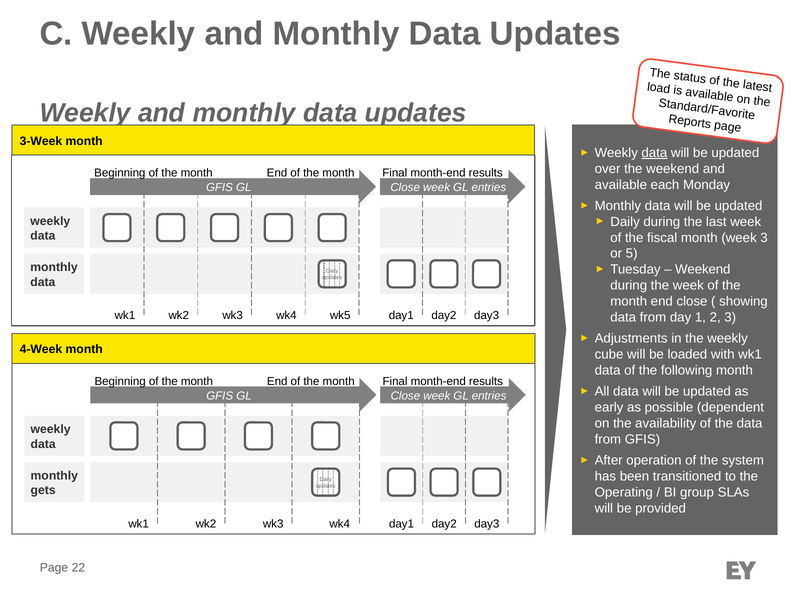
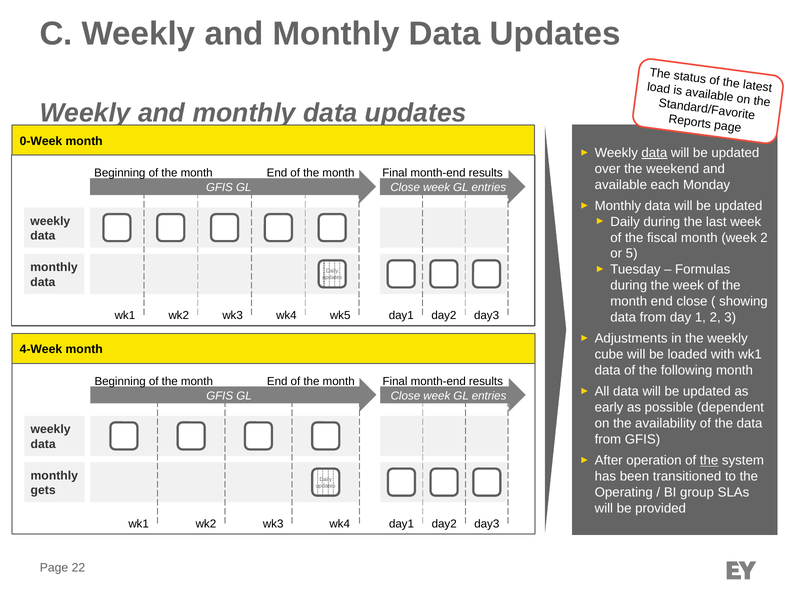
3-Week: 3-Week -> 0-Week
week 3: 3 -> 2
Weekend at (703, 270): Weekend -> Formulas
the at (709, 461) underline: none -> present
